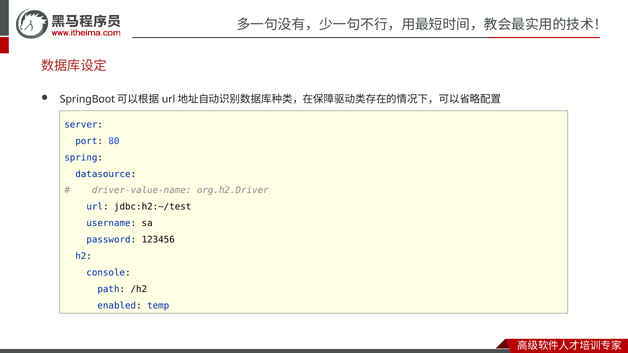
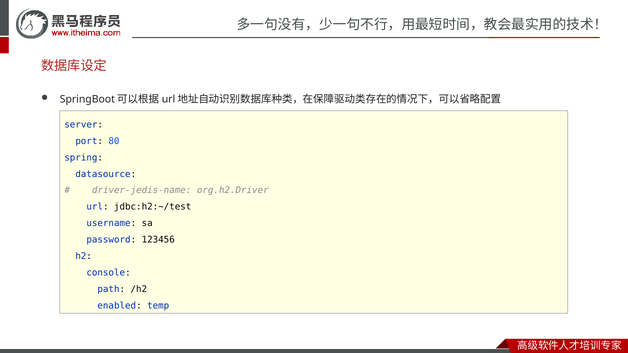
driver-value-name: driver-value-name -> driver-jedis-name
